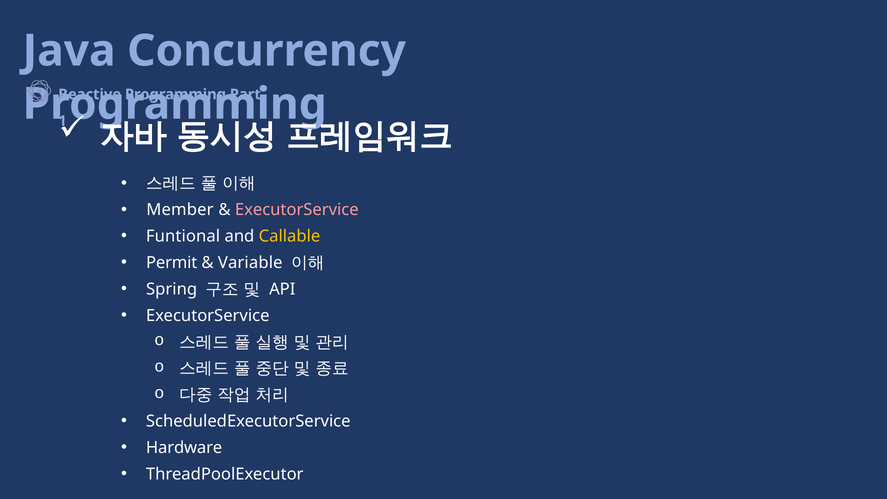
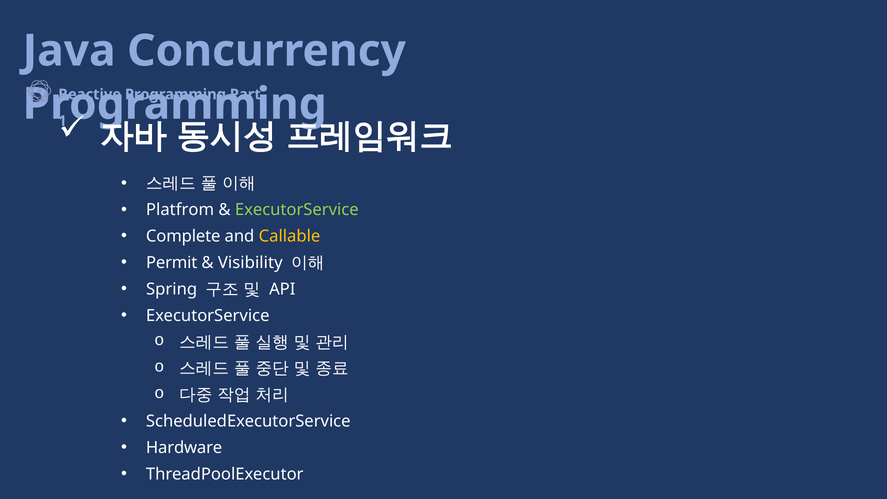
Member: Member -> Platfrom
ExecutorService at (297, 210) colour: pink -> light green
Funtional: Funtional -> Complete
Variable: Variable -> Visibility
